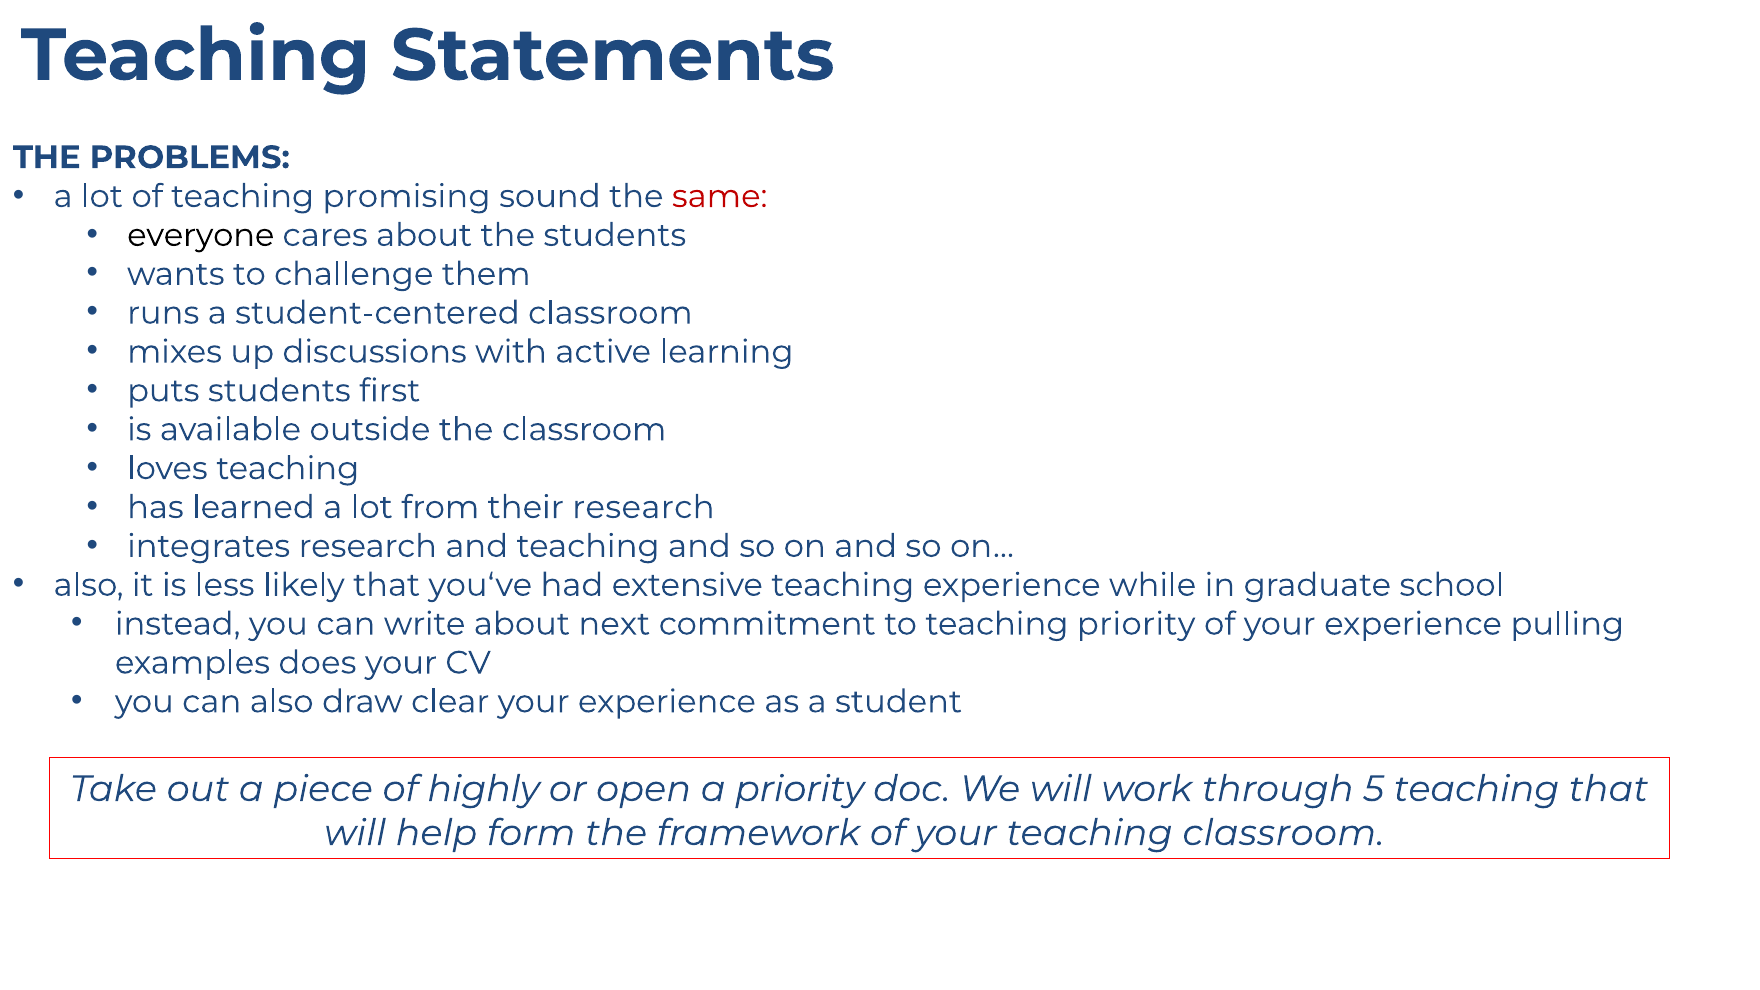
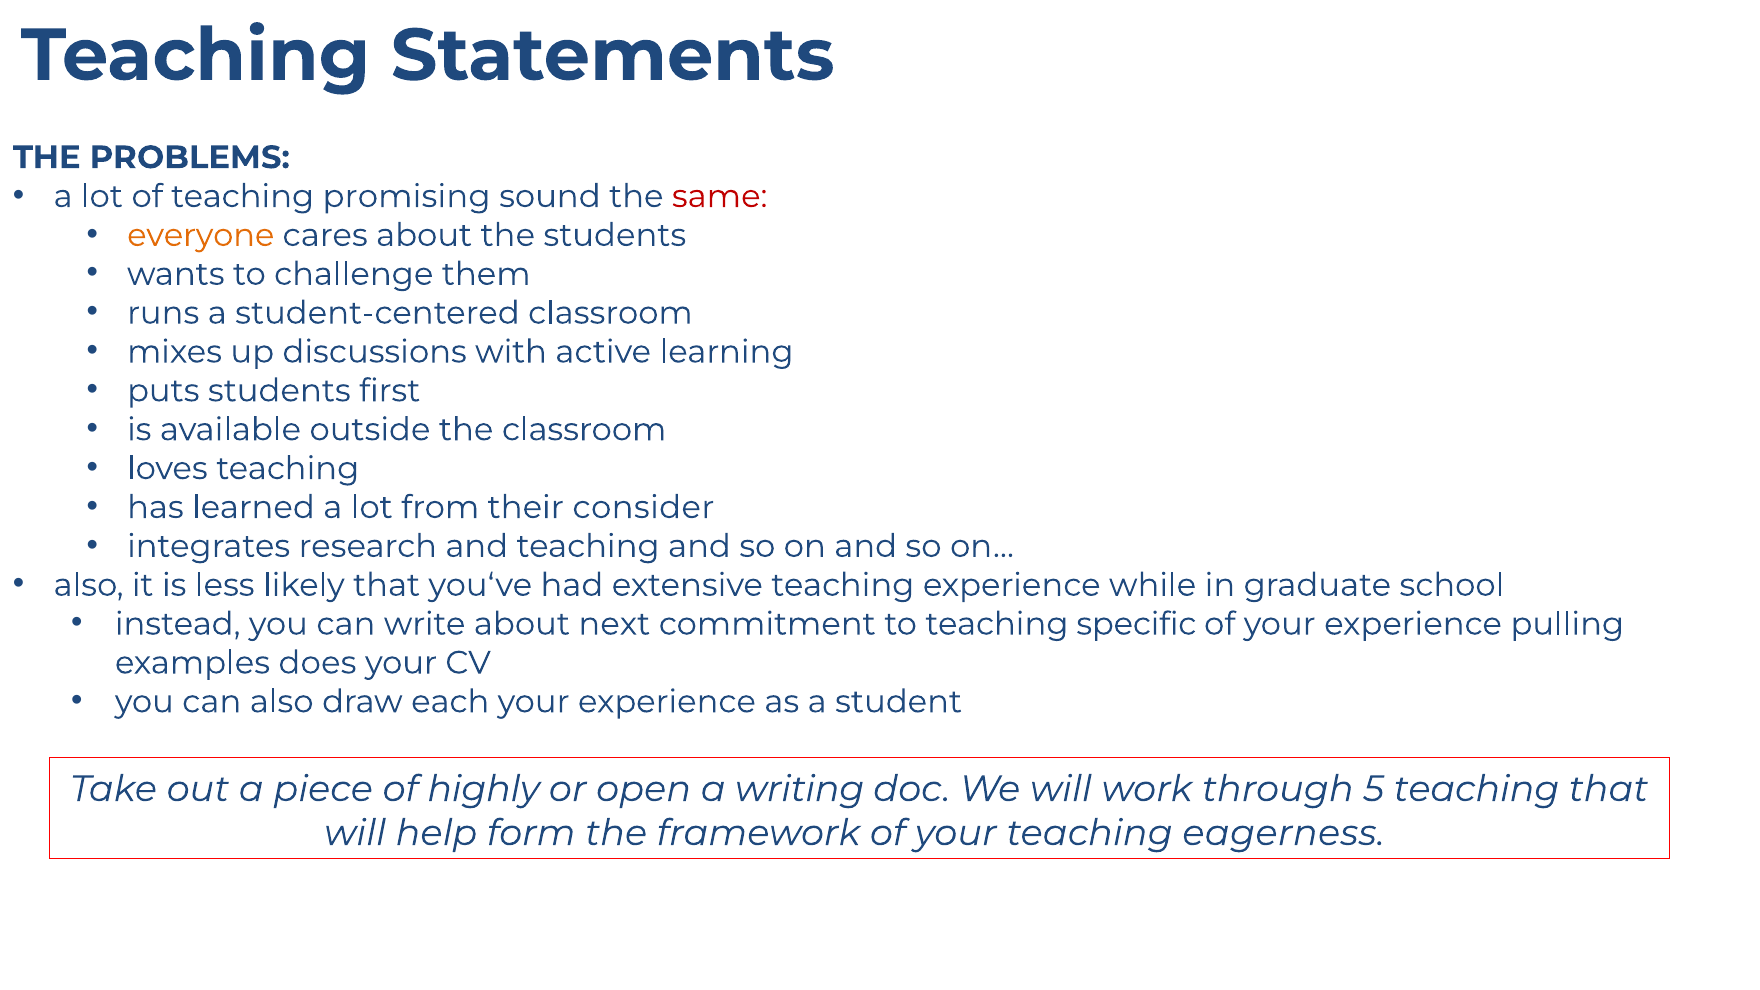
everyone colour: black -> orange
their research: research -> consider
teaching priority: priority -> specific
clear: clear -> each
a priority: priority -> writing
teaching classroom: classroom -> eagerness
